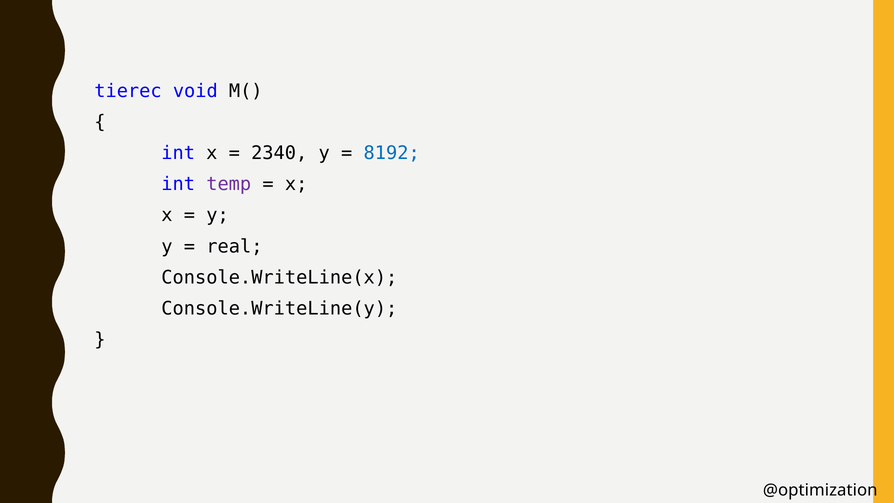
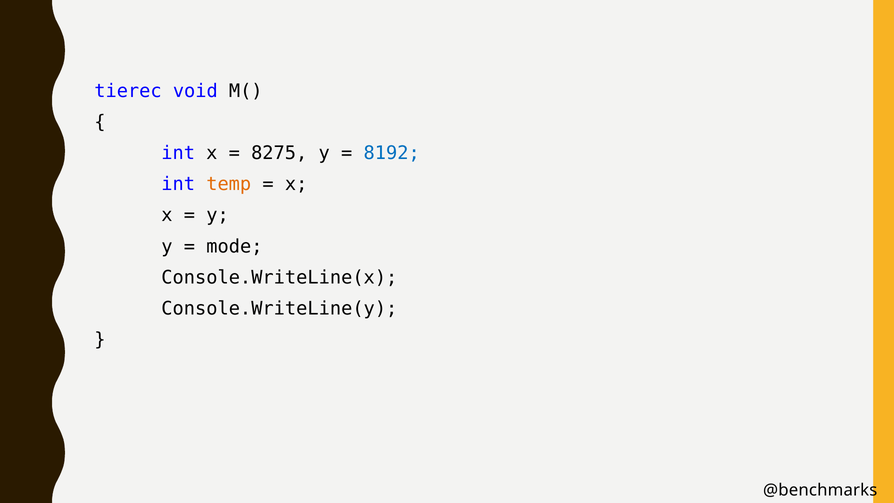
2340: 2340 -> 8275
temp colour: purple -> orange
real: real -> mode
@optimization: @optimization -> @benchmarks
